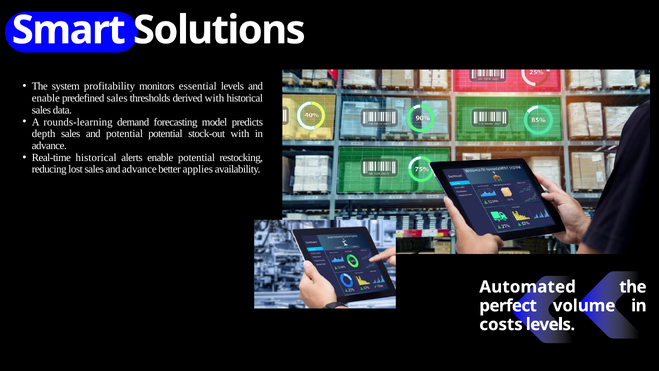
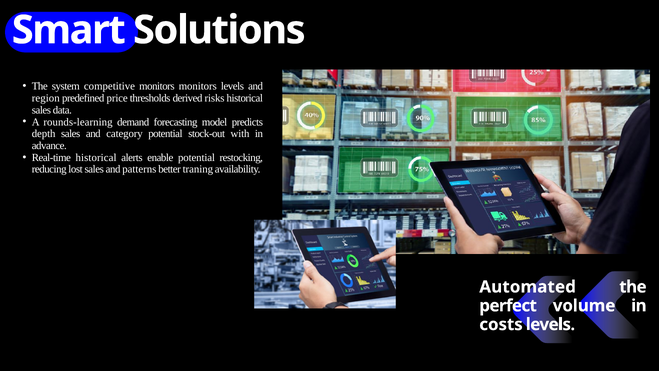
profitability: profitability -> competitive
monitors essential: essential -> monitors
enable at (46, 98): enable -> region
predefined sales: sales -> price
derived with: with -> risks
and potential: potential -> category
and advance: advance -> patterns
applies: applies -> traning
